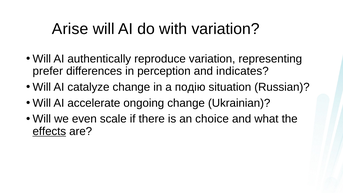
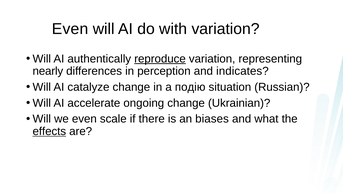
Arise at (70, 29): Arise -> Even
reproduce underline: none -> present
prefer: prefer -> nearly
choice: choice -> biases
